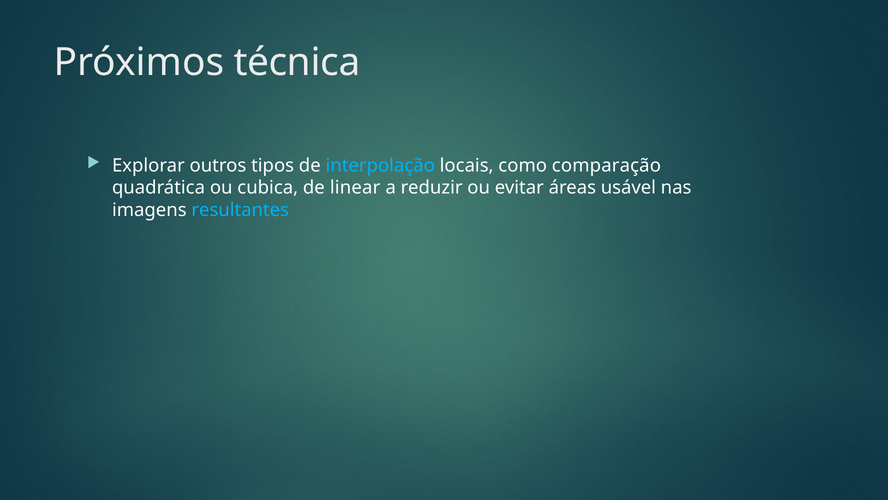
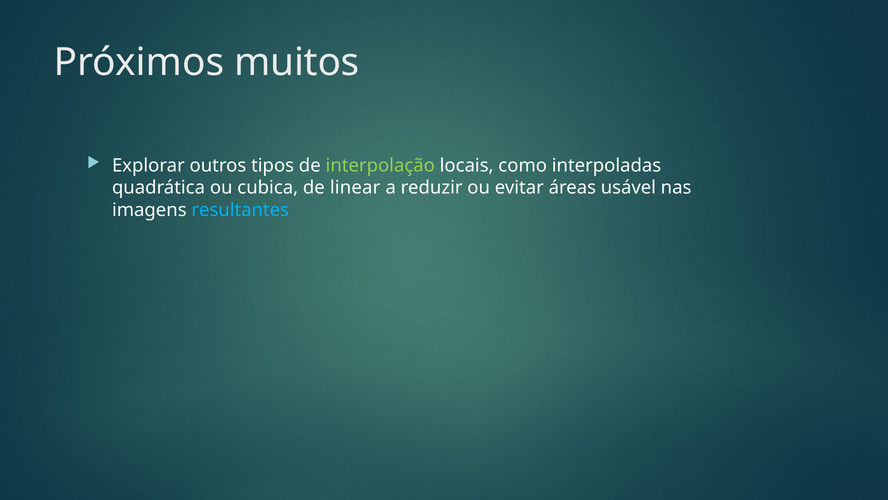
técnica: técnica -> muitos
interpolação colour: light blue -> light green
comparação: comparação -> interpoladas
